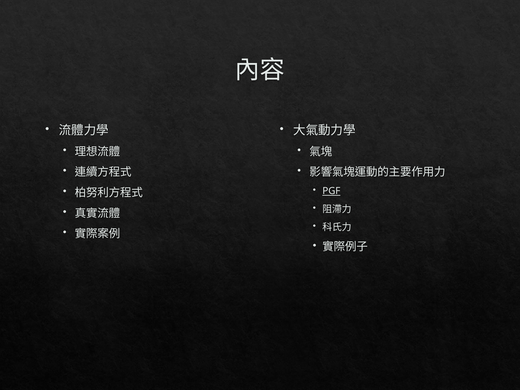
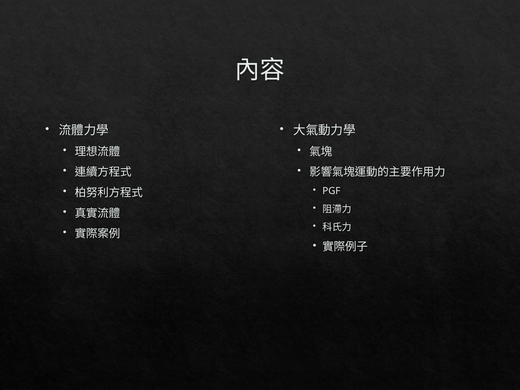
PGF underline: present -> none
